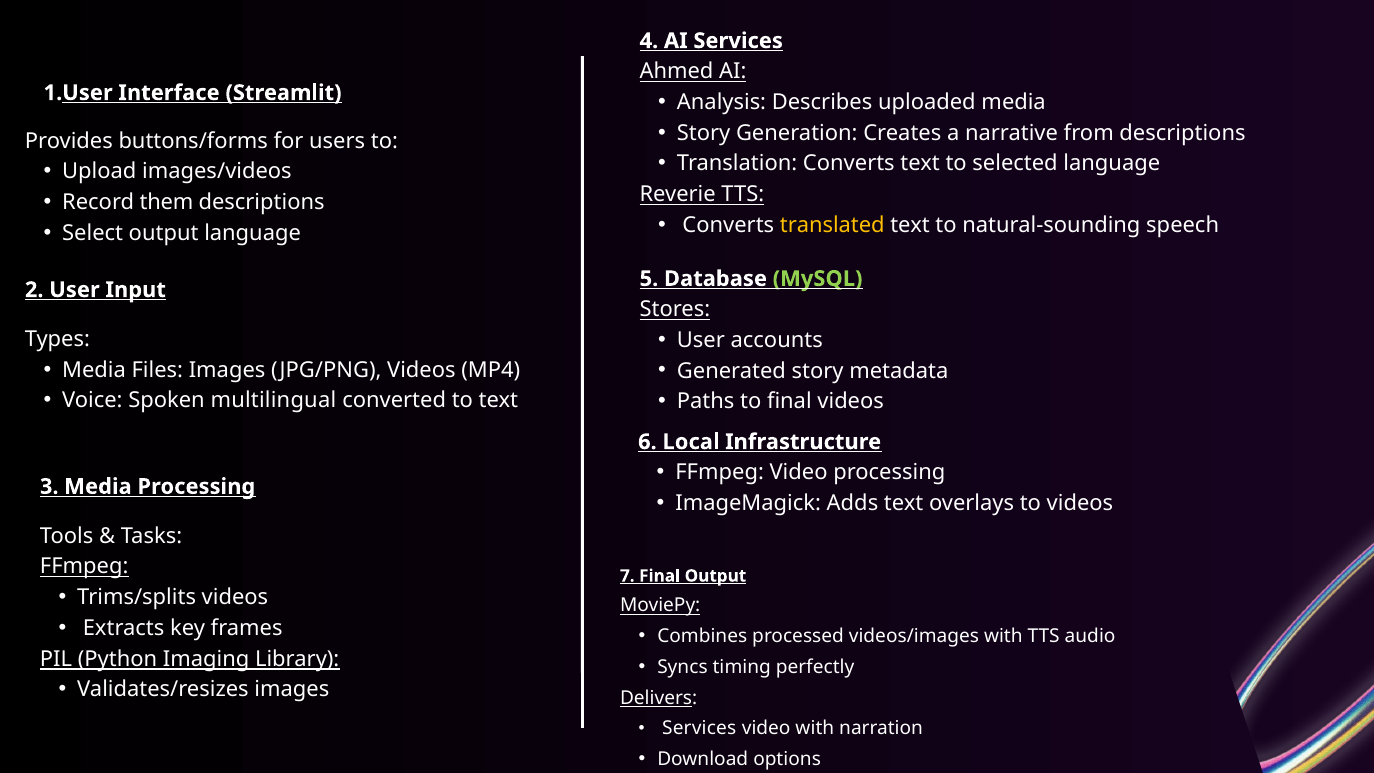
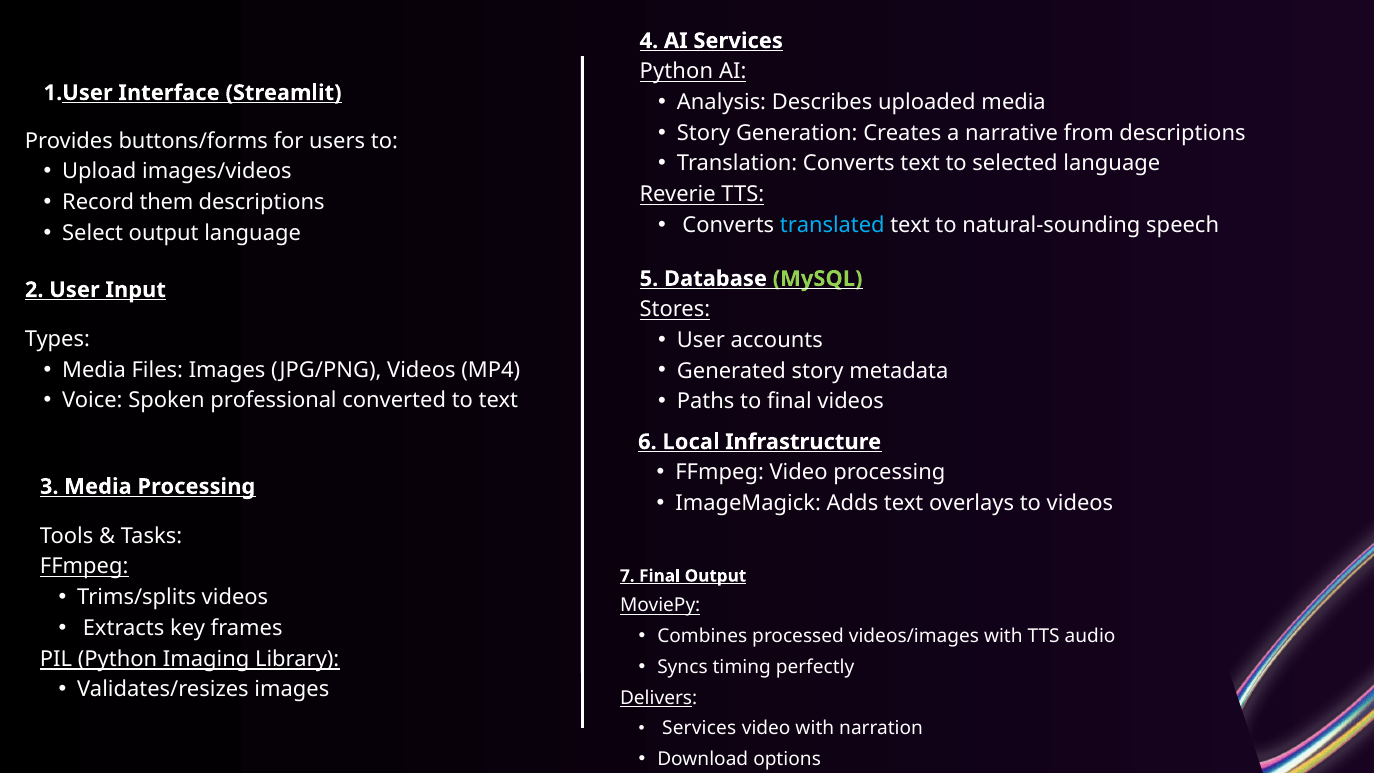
Ahmed at (676, 72): Ahmed -> Python
translated colour: yellow -> light blue
multilingual: multilingual -> professional
